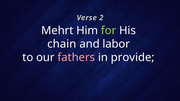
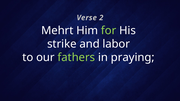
chain: chain -> strike
fathers colour: pink -> light green
provide: provide -> praying
